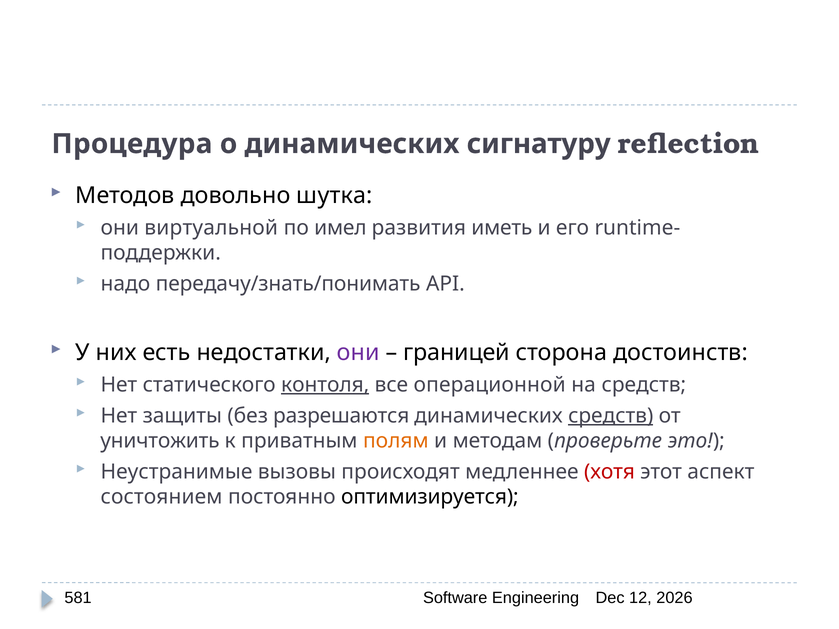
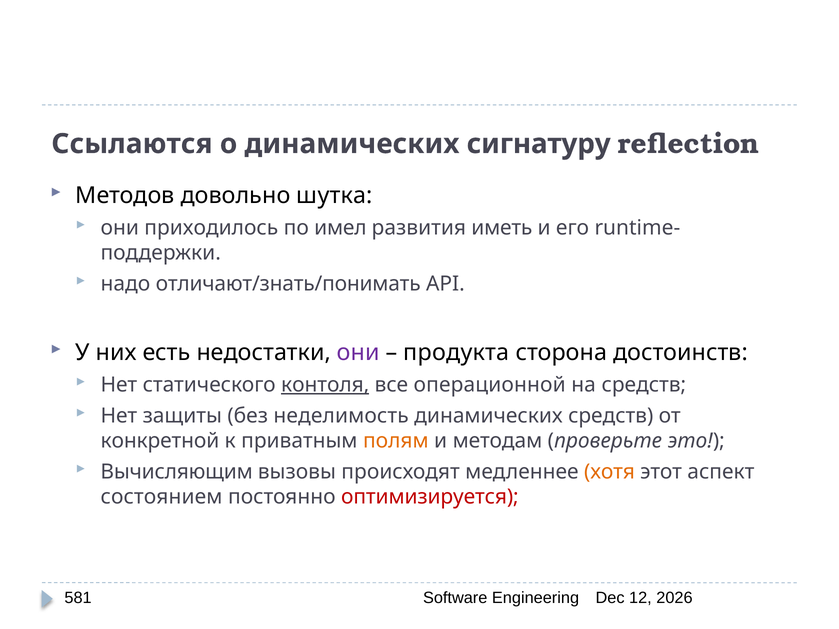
Процедура: Процедура -> Ссылаются
виртуальной: виртуальной -> приходилось
передачу/знать/понимать: передачу/знать/понимать -> отличают/знать/понимать
границей: границей -> продукта
разрешаются: разрешаются -> неделимость
средств at (611, 416) underline: present -> none
уничтожить: уничтожить -> конкретной
Неустранимые: Неустранимые -> Вычисляющим
хотя colour: red -> orange
оптимизируется colour: black -> red
